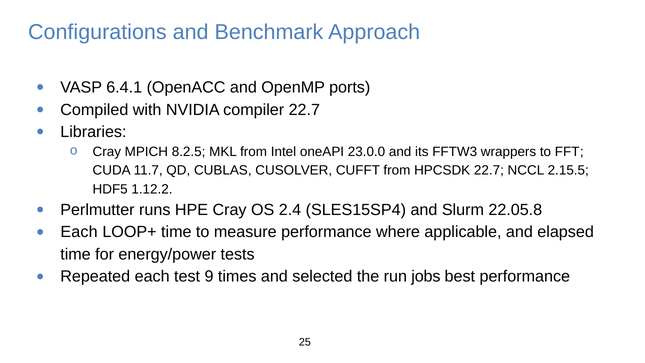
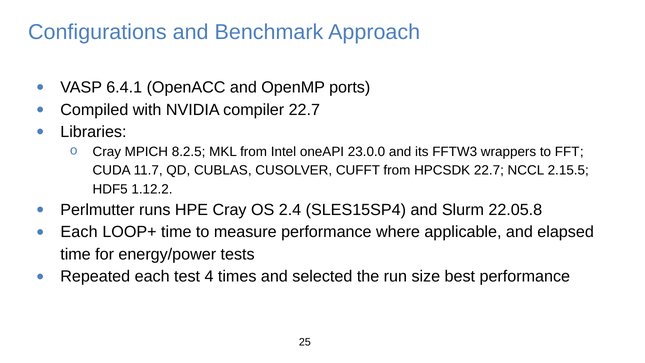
9: 9 -> 4
jobs: jobs -> size
